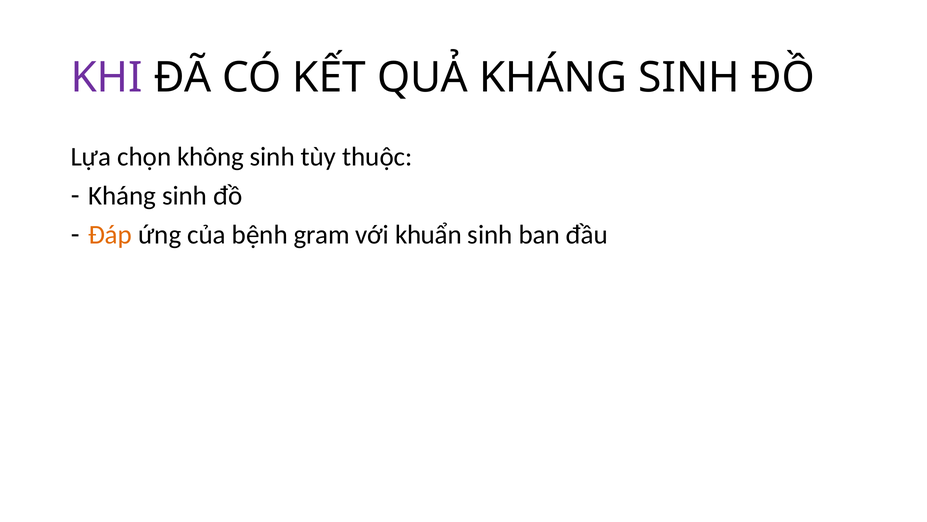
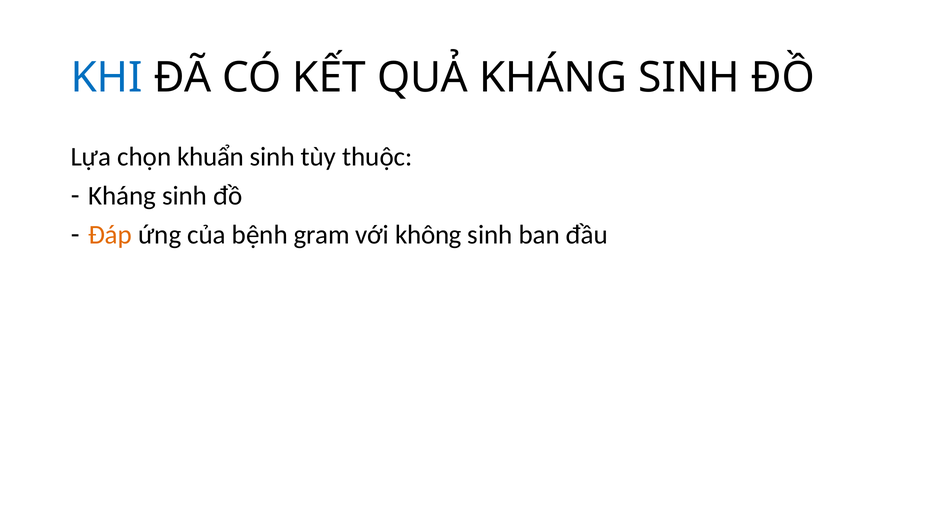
KHI colour: purple -> blue
không: không -> khuẩn
khuẩn: khuẩn -> không
